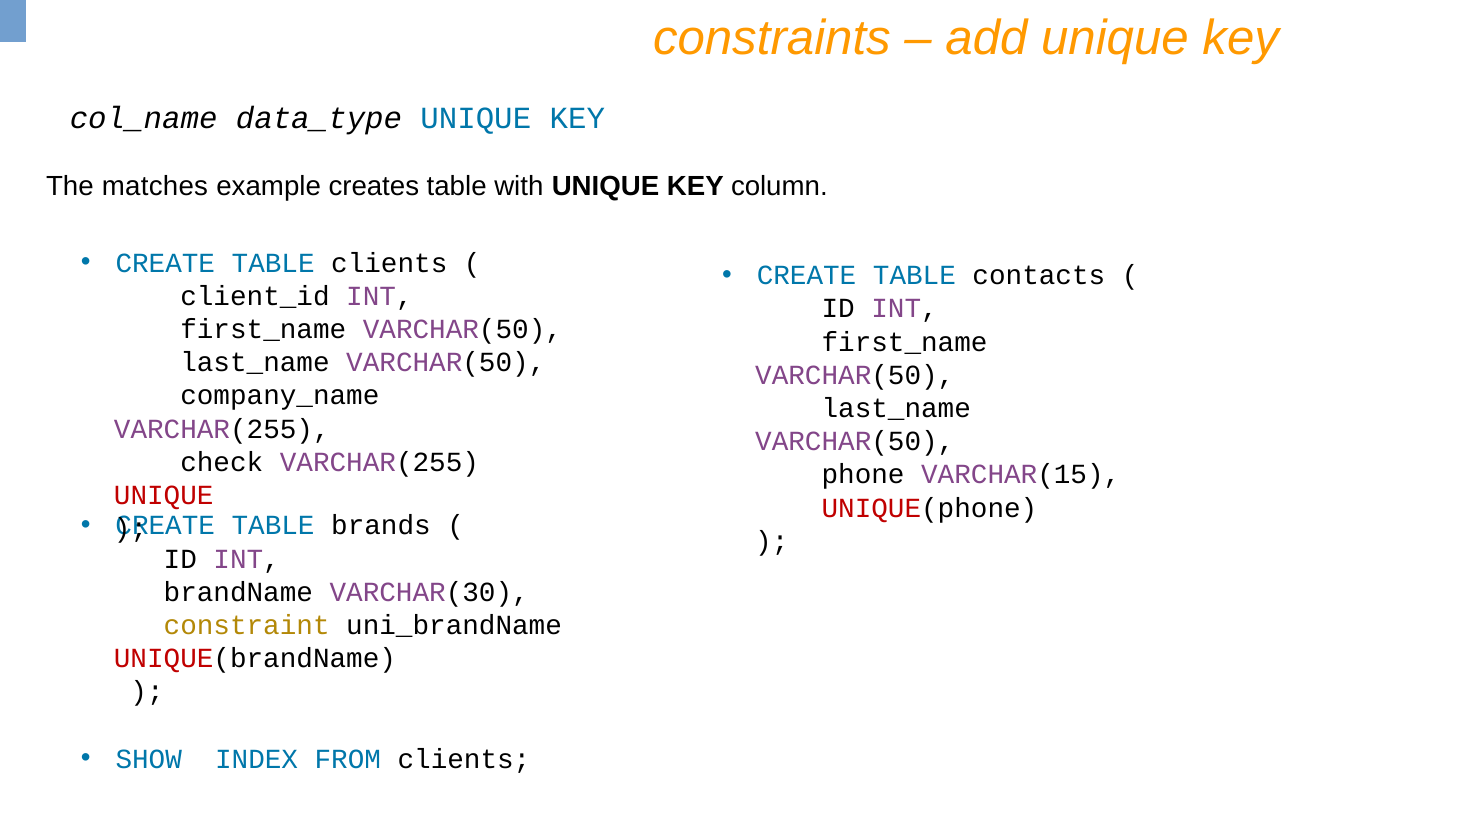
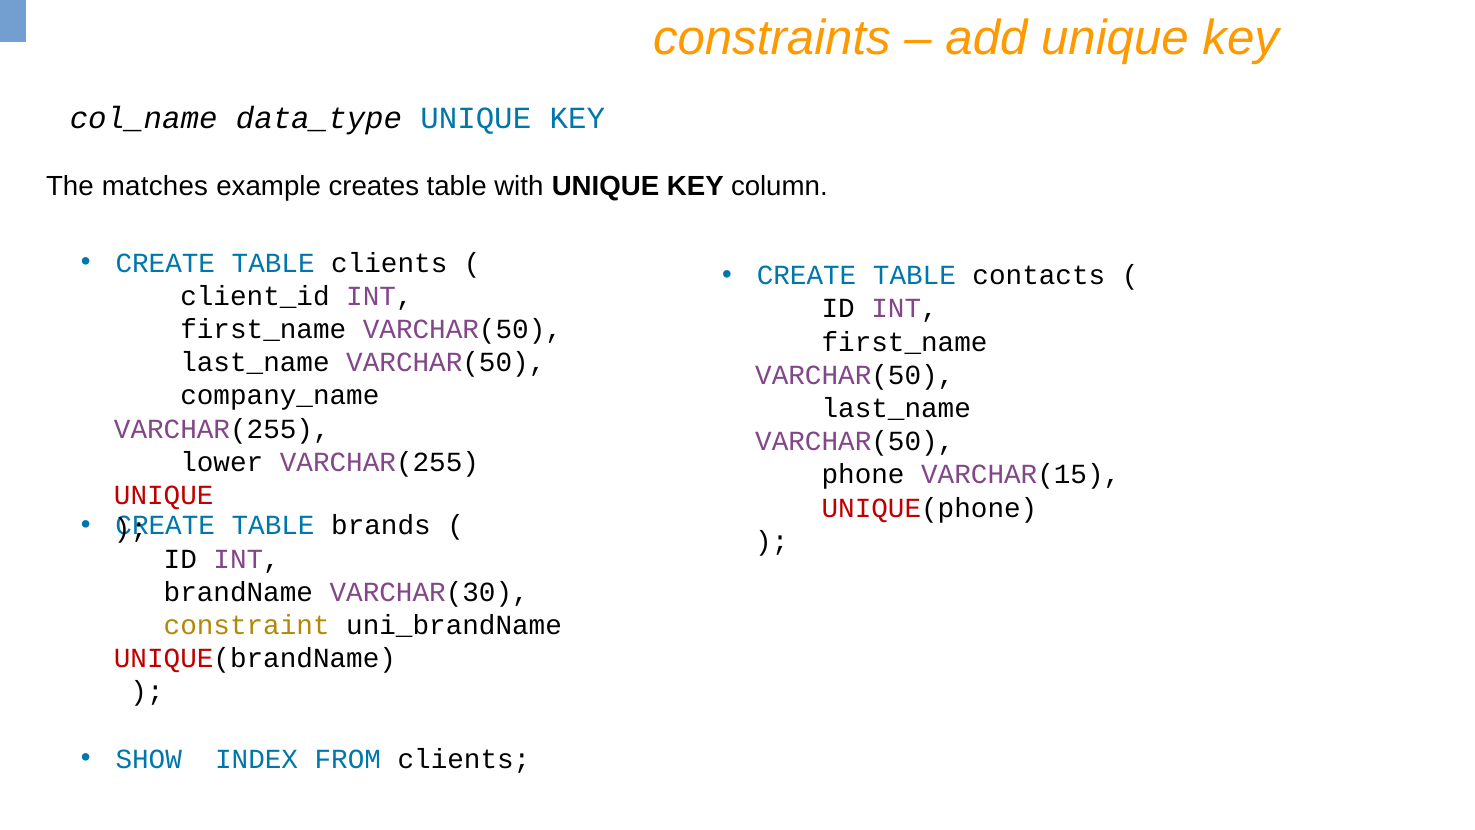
check: check -> lower
